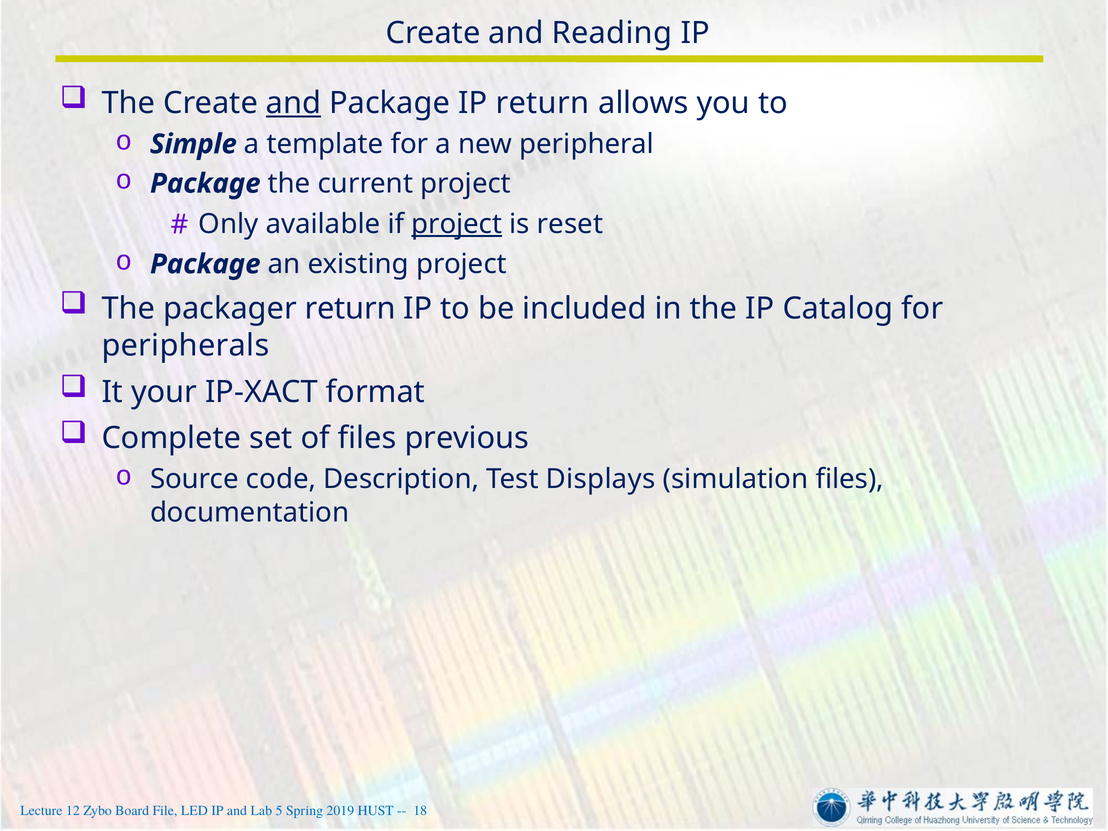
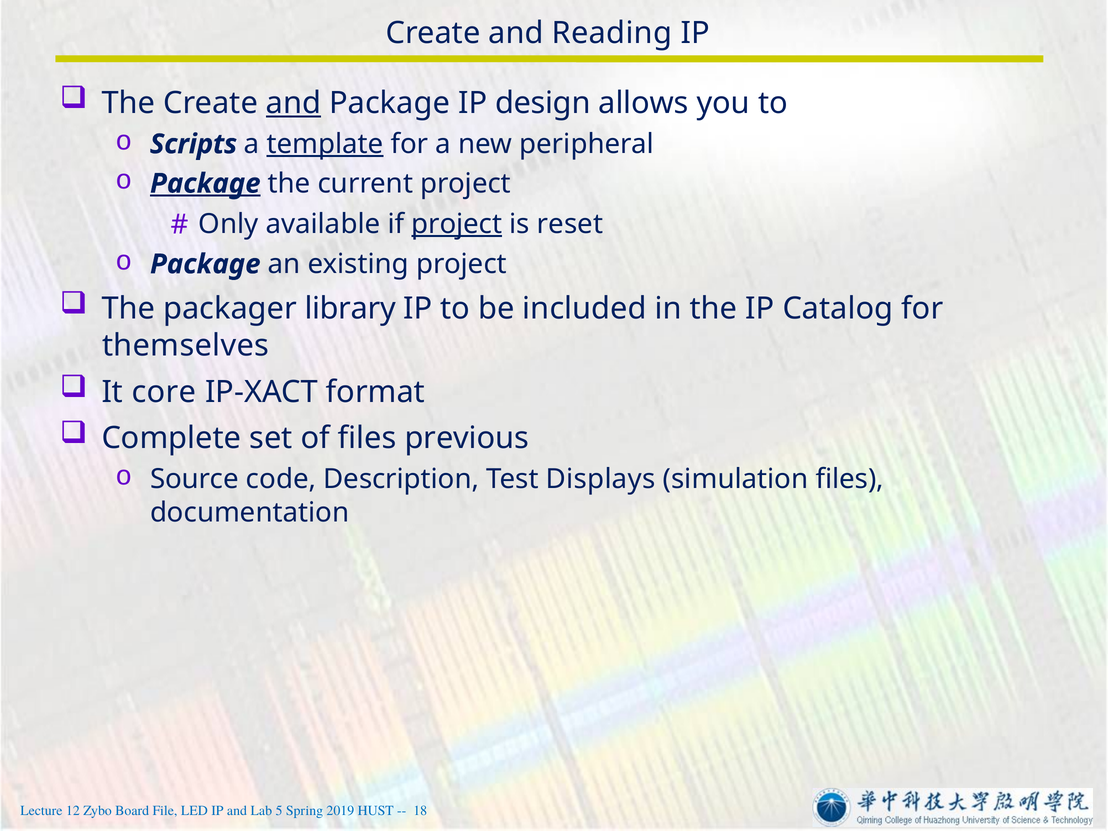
IP return: return -> design
Simple: Simple -> Scripts
template underline: none -> present
Package at (205, 184) underline: none -> present
packager return: return -> library
peripherals: peripherals -> themselves
your: your -> core
